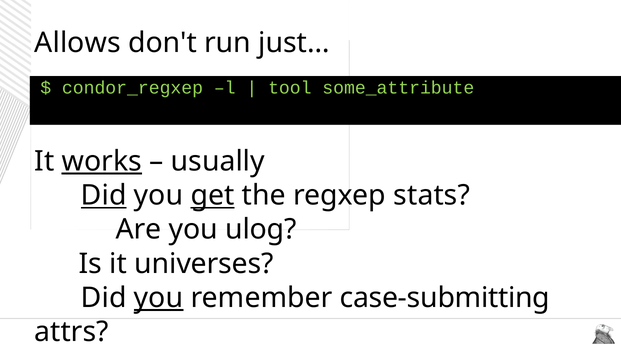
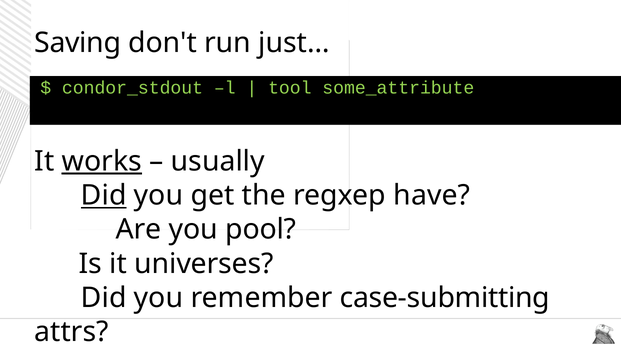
Allows: Allows -> Saving
condor_regxep: condor_regxep -> condor_stdout
get underline: present -> none
stats: stats -> have
ulog: ulog -> pool
you at (159, 298) underline: present -> none
